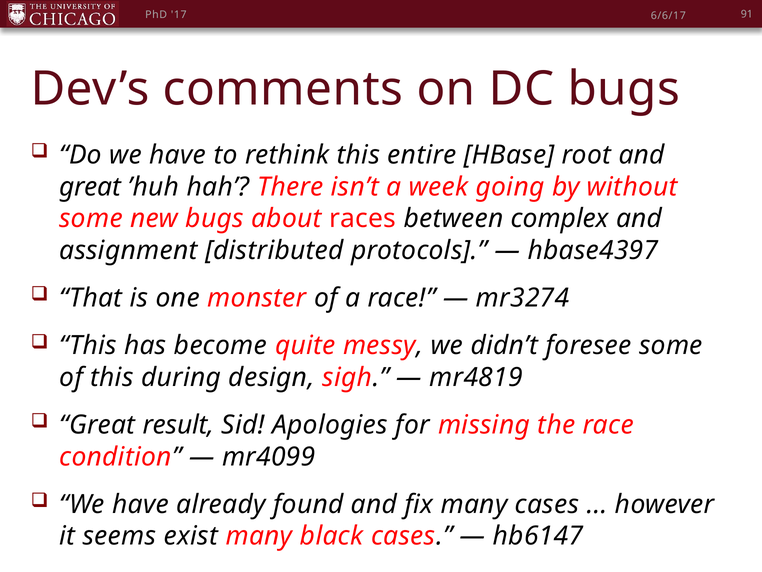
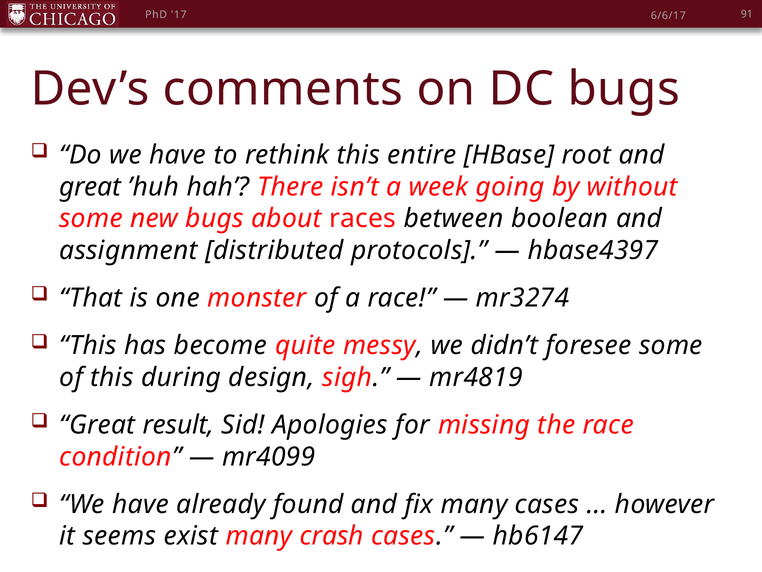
complex: complex -> boolean
black: black -> crash
